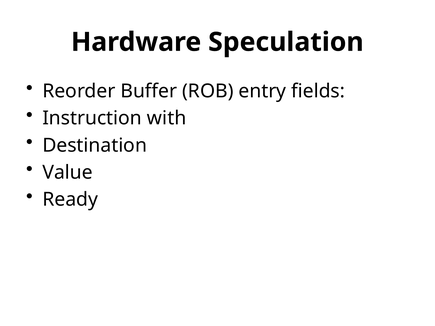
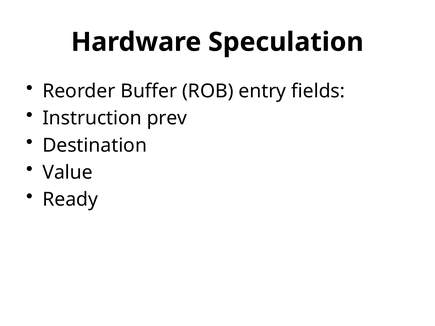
with: with -> prev
